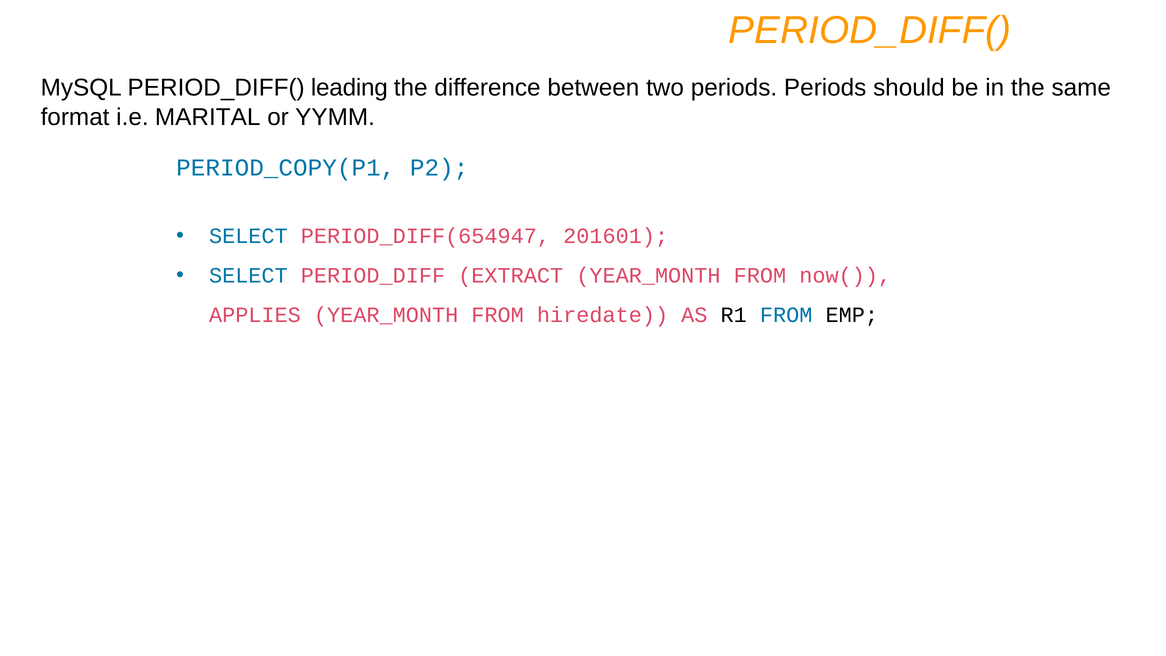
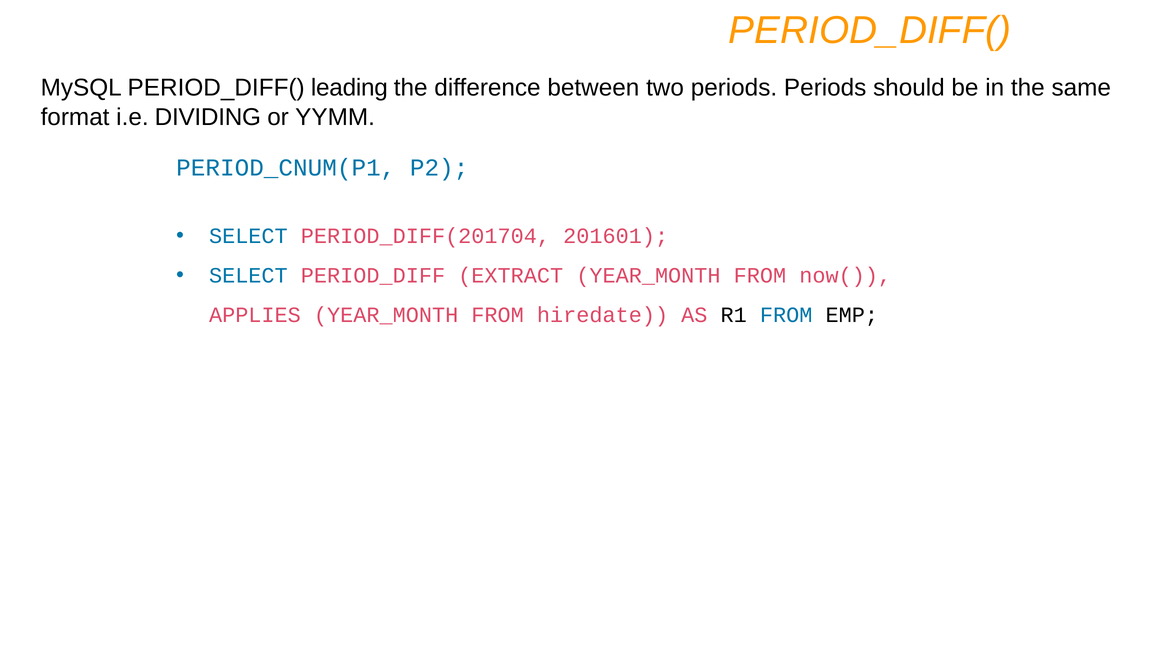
MARITAL: MARITAL -> DIVIDING
PERIOD_COPY(P1: PERIOD_COPY(P1 -> PERIOD_CNUM(P1
PERIOD_DIFF(654947: PERIOD_DIFF(654947 -> PERIOD_DIFF(201704
